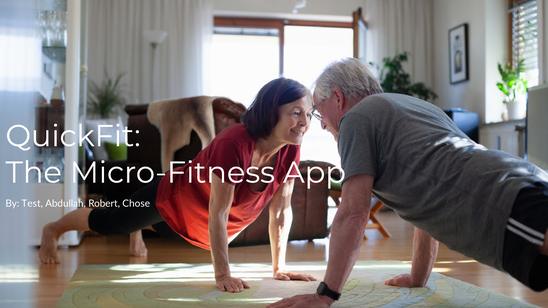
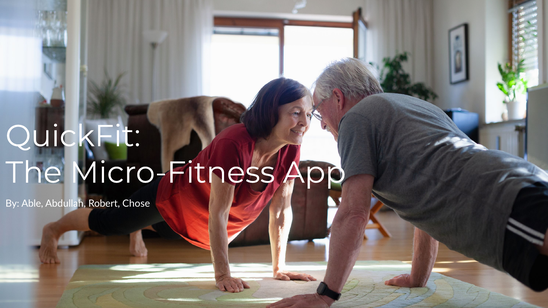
Test: Test -> Able
